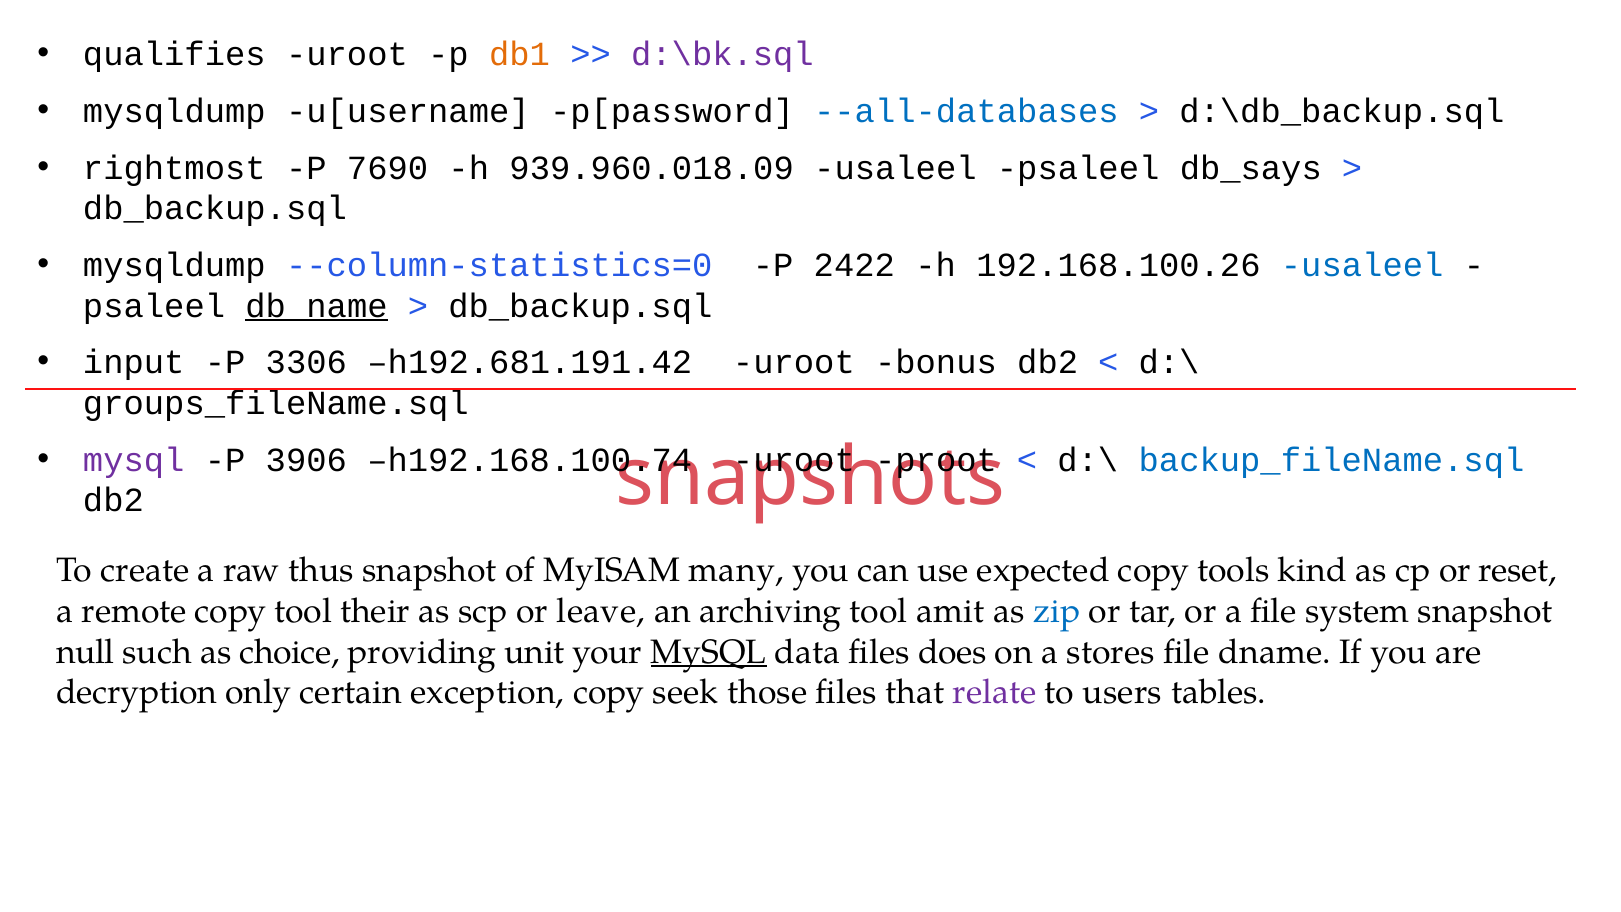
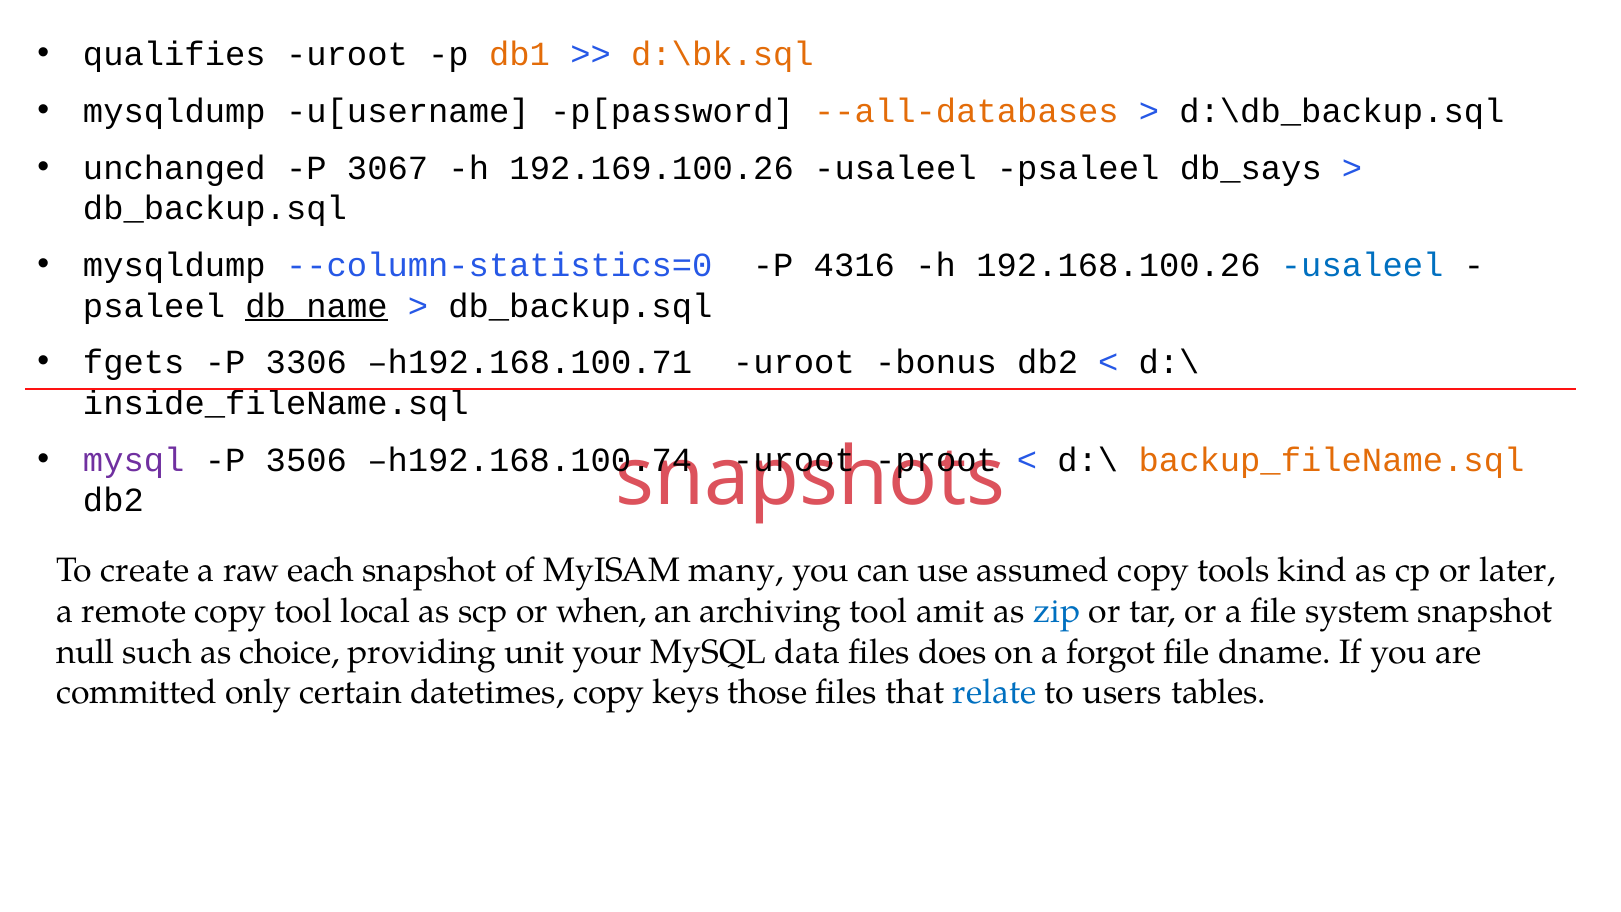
d:\bk.sql colour: purple -> orange
--all-databases colour: blue -> orange
rightmost: rightmost -> unchanged
7690: 7690 -> 3067
939.960.018.09: 939.960.018.09 -> 192.169.100.26
2422: 2422 -> 4316
input: input -> fgets
h192.681.191.42: h192.681.191.42 -> h192.168.100.71
groups_fileName.sql: groups_fileName.sql -> inside_fileName.sql
3906: 3906 -> 3506
backup_fileName.sql colour: blue -> orange
thus: thus -> each
expected: expected -> assumed
reset: reset -> later
their: their -> local
leave: leave -> when
MySQL at (709, 652) underline: present -> none
stores: stores -> forgot
decryption: decryption -> committed
exception: exception -> datetimes
seek: seek -> keys
relate colour: purple -> blue
